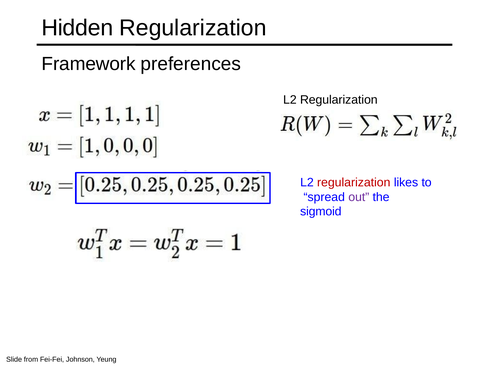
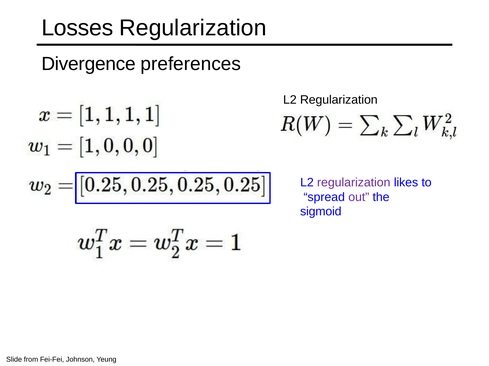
Hidden: Hidden -> Losses
Framework: Framework -> Divergence
regularization at (354, 183) colour: red -> purple
